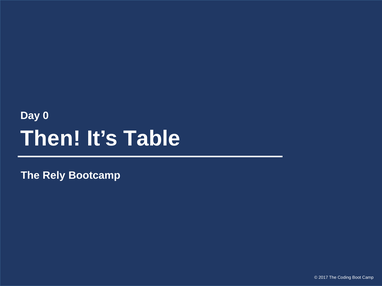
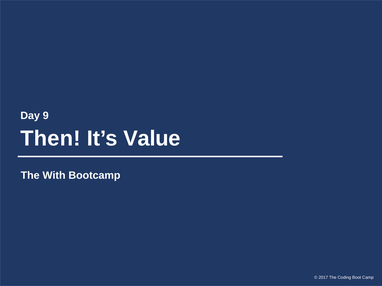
0: 0 -> 9
Table: Table -> Value
Rely: Rely -> With
